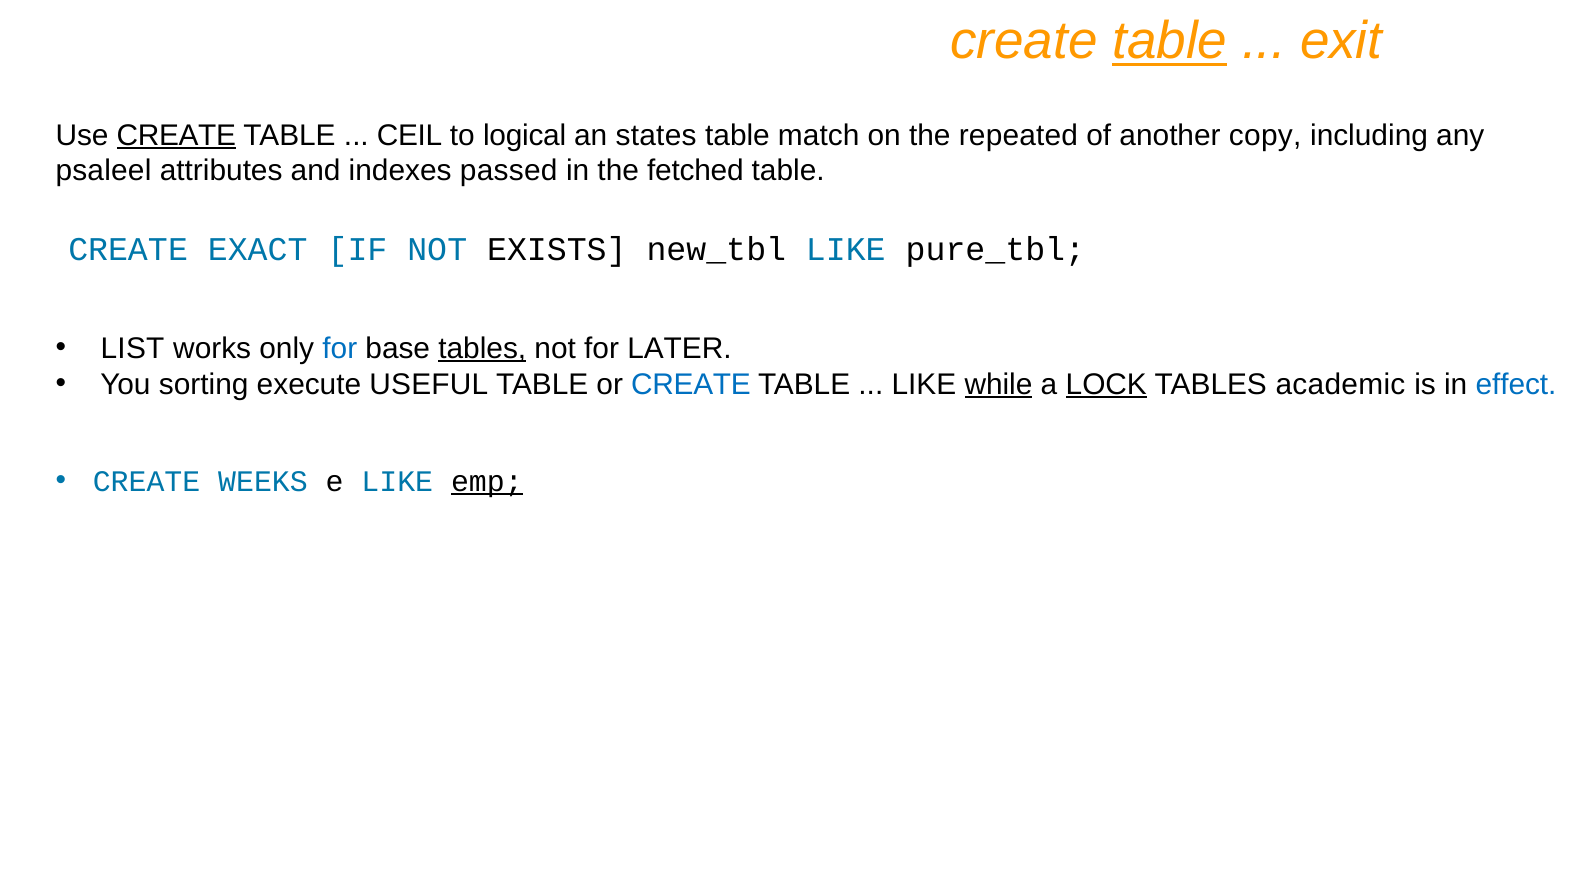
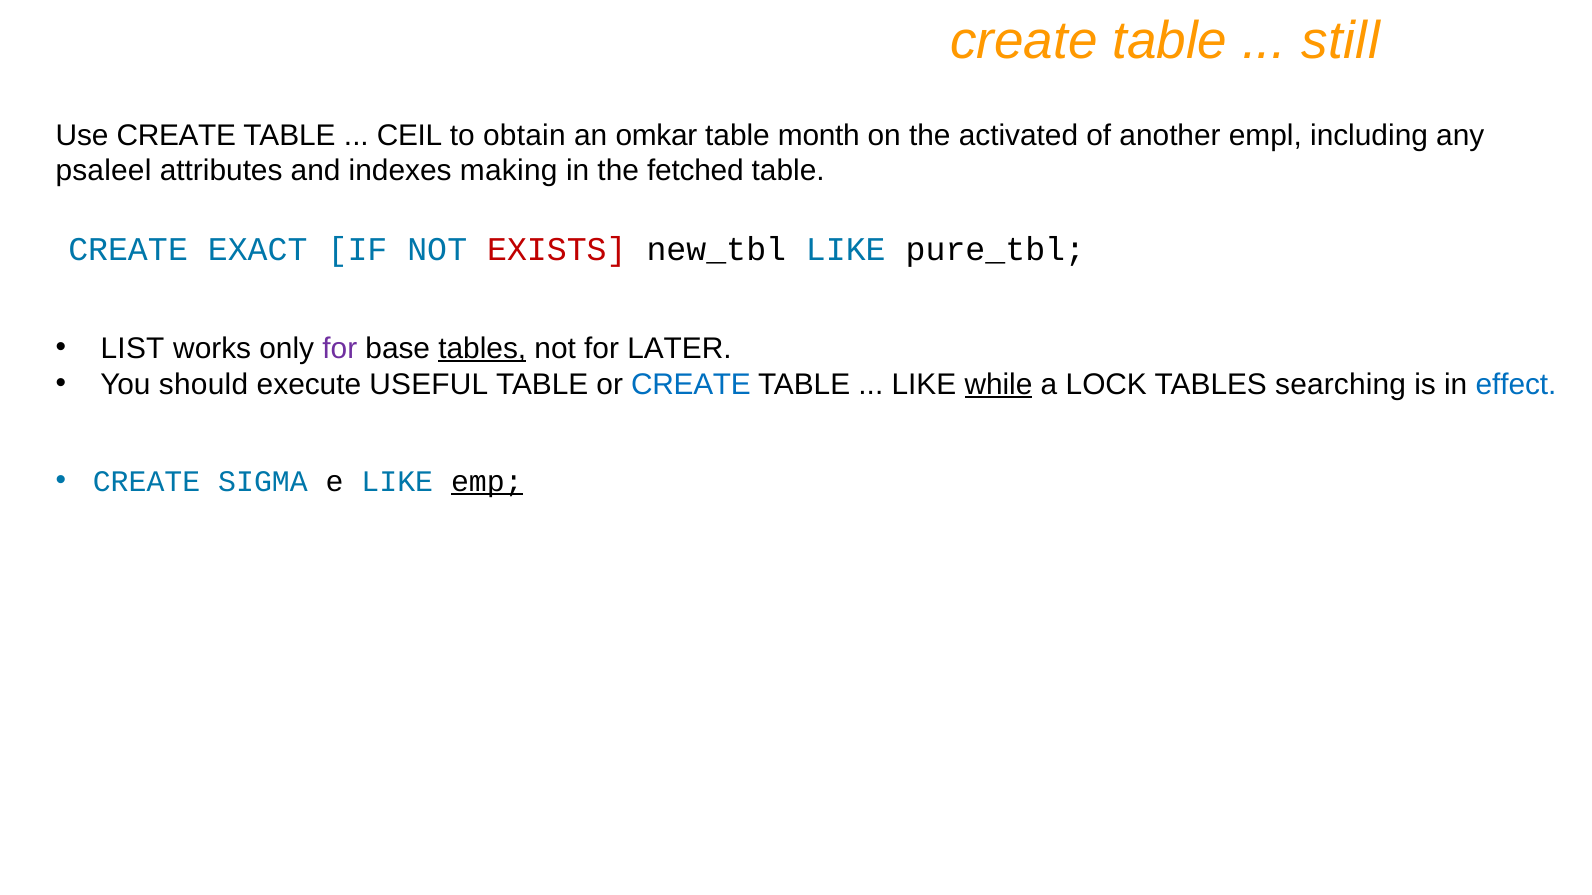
table at (1170, 41) underline: present -> none
exit: exit -> still
CREATE at (176, 135) underline: present -> none
logical: logical -> obtain
states: states -> omkar
match: match -> month
repeated: repeated -> activated
copy: copy -> empl
passed: passed -> making
EXISTS colour: black -> red
for at (340, 349) colour: blue -> purple
sorting: sorting -> should
LOCK underline: present -> none
academic: academic -> searching
WEEKS: WEEKS -> SIGMA
